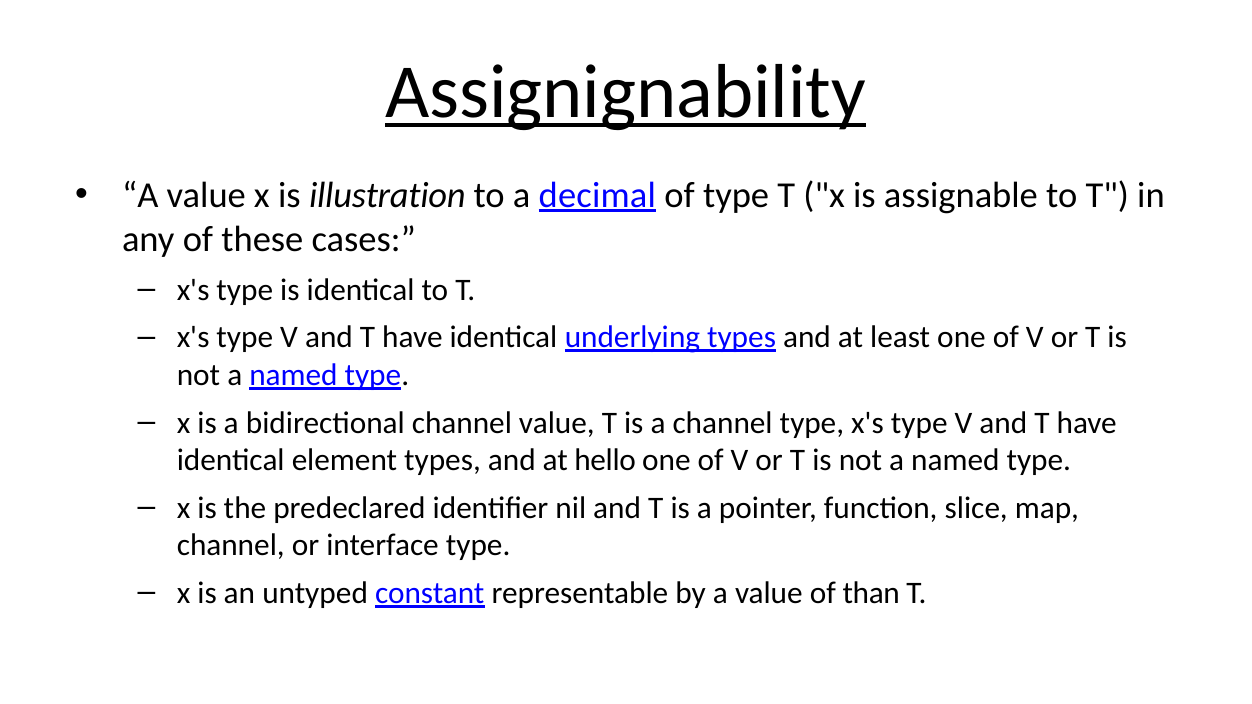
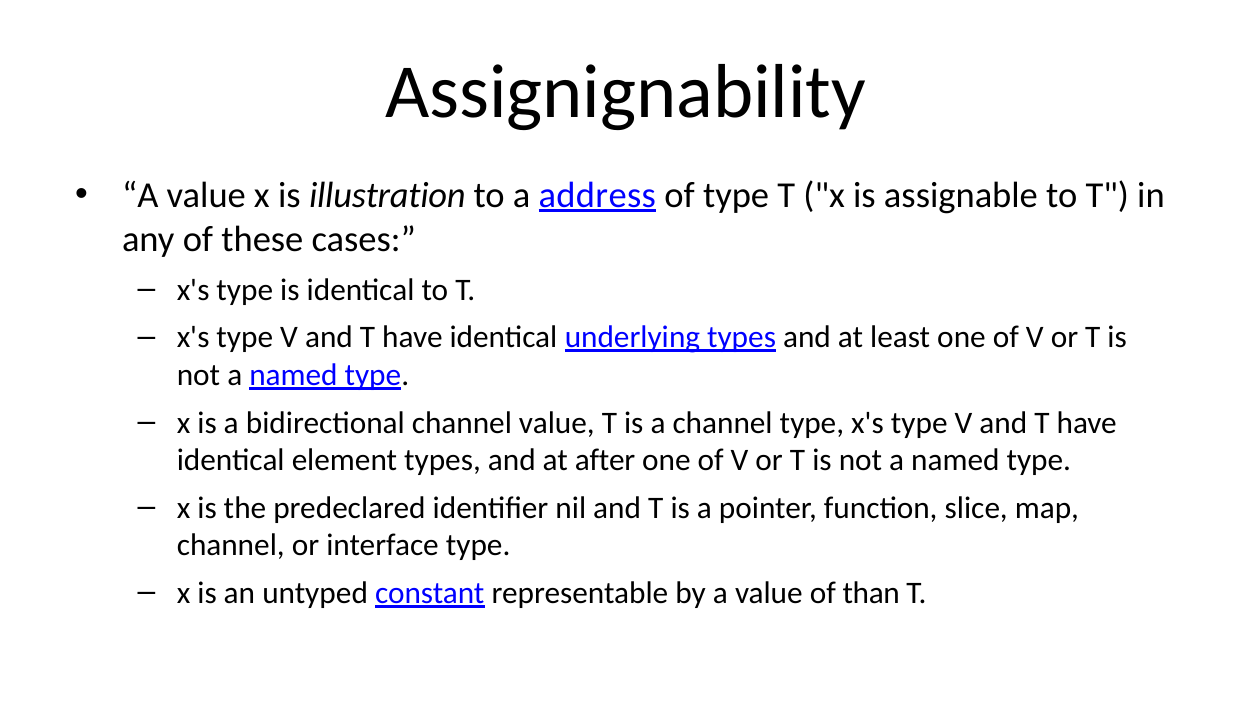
Assignignability underline: present -> none
decimal: decimal -> address
hello: hello -> after
